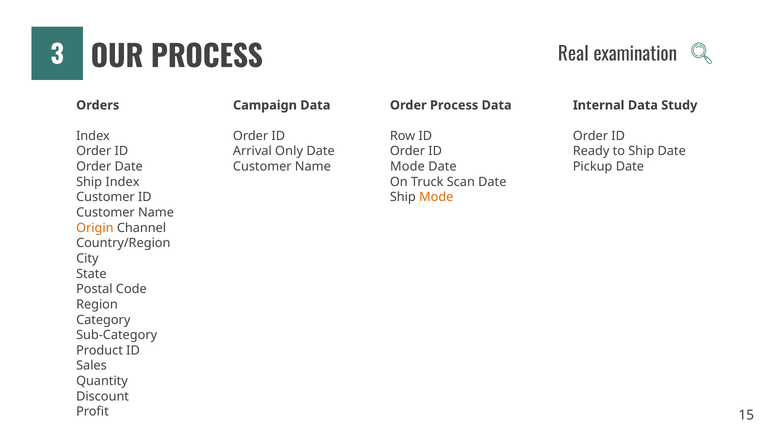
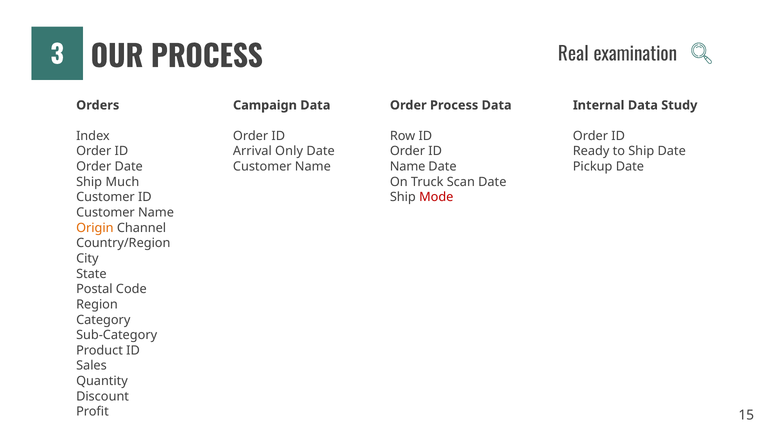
Mode at (407, 166): Mode -> Name
Ship Index: Index -> Much
Mode at (436, 197) colour: orange -> red
